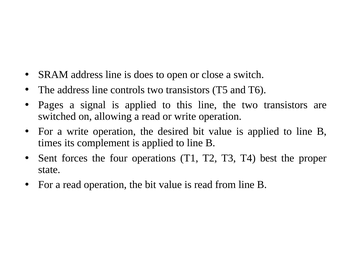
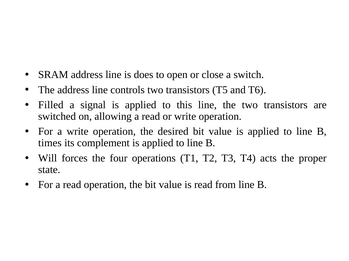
Pages: Pages -> Filled
Sent: Sent -> Will
best: best -> acts
